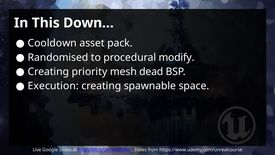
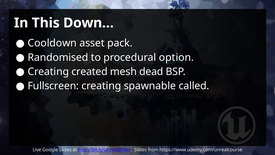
modify: modify -> option
priority: priority -> created
Execution: Execution -> Fullscreen
space: space -> called
